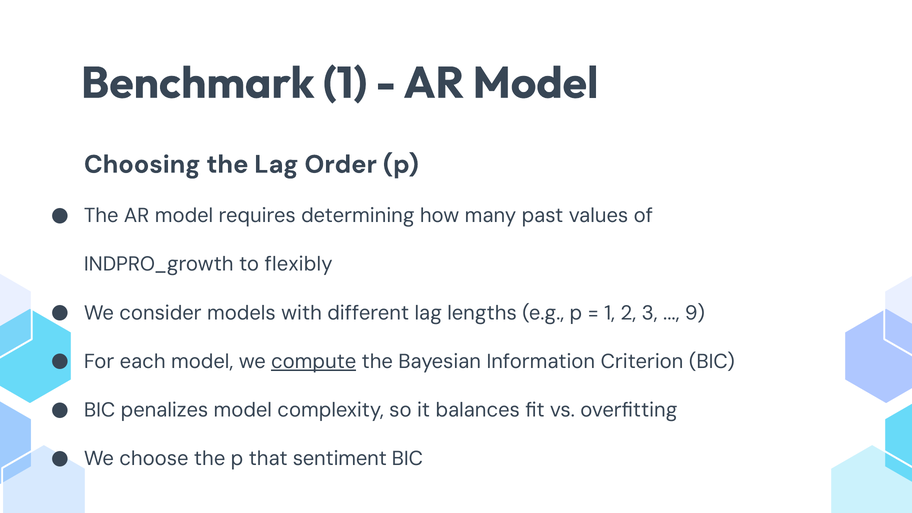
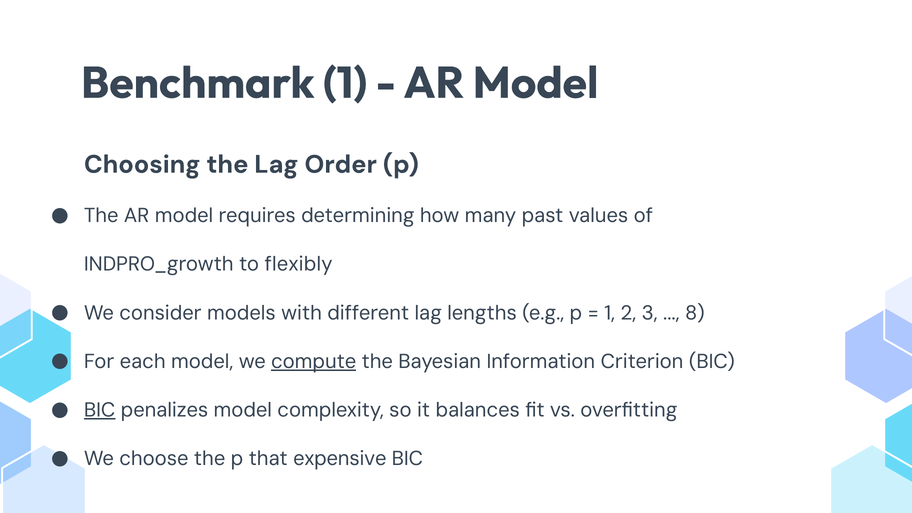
9: 9 -> 8
BIC at (100, 410) underline: none -> present
sentiment: sentiment -> expensive
